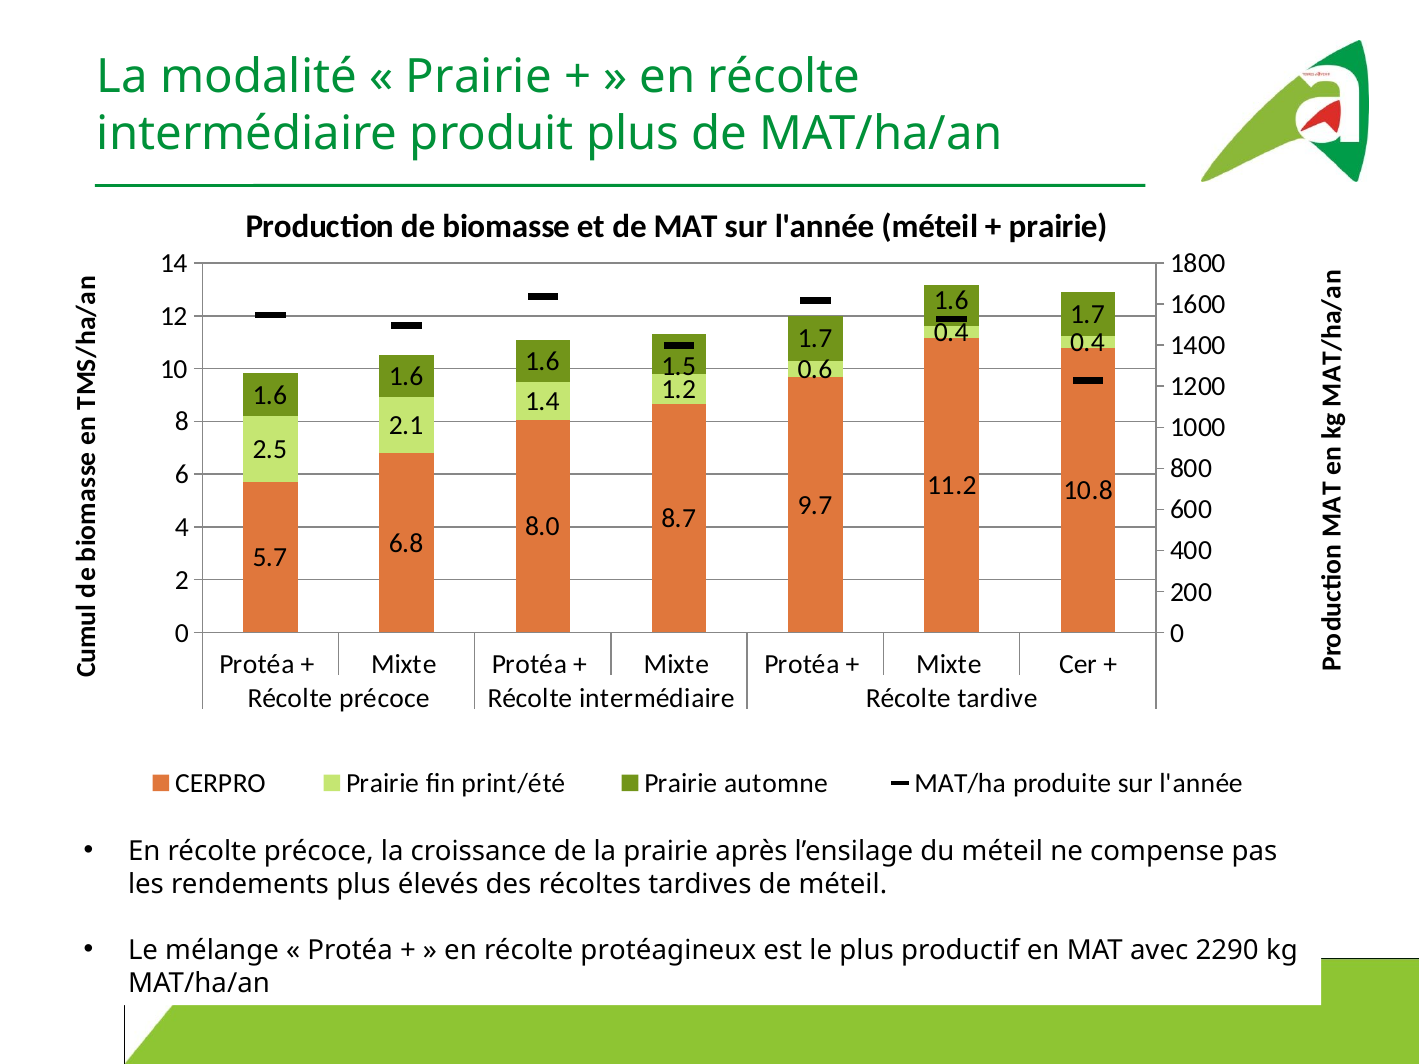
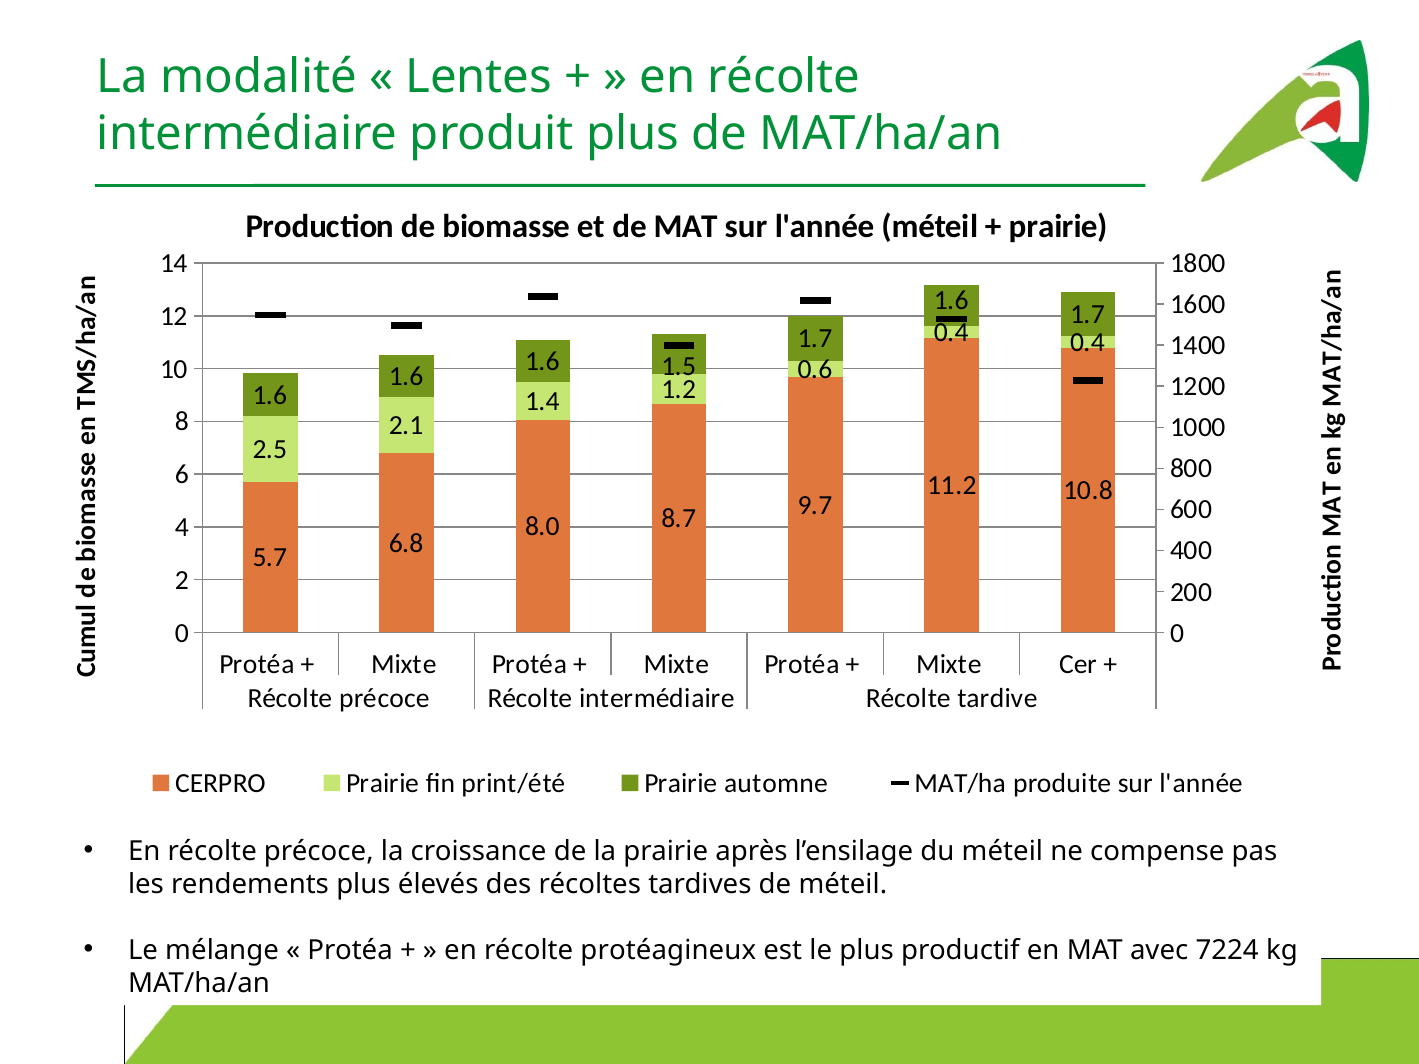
Prairie at (479, 77): Prairie -> Lentes
2290: 2290 -> 7224
